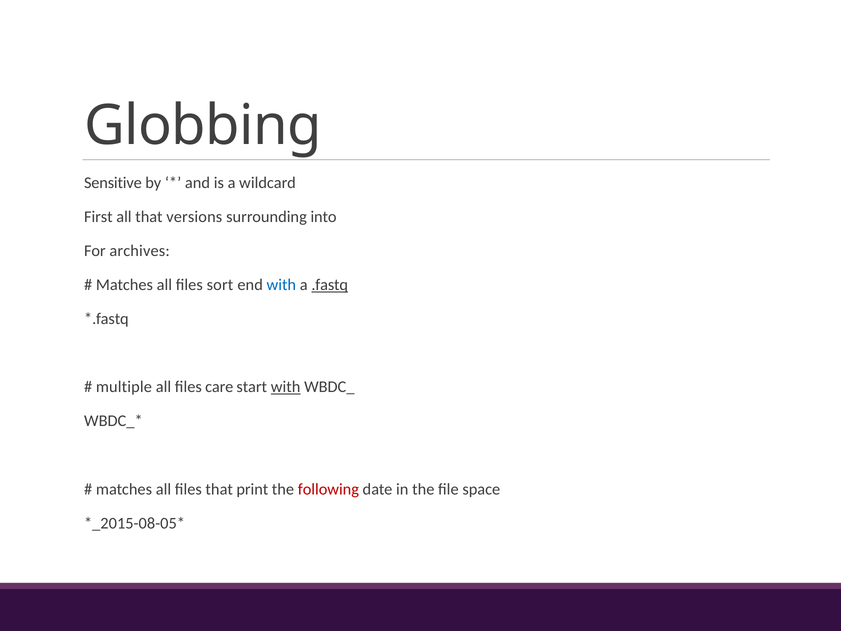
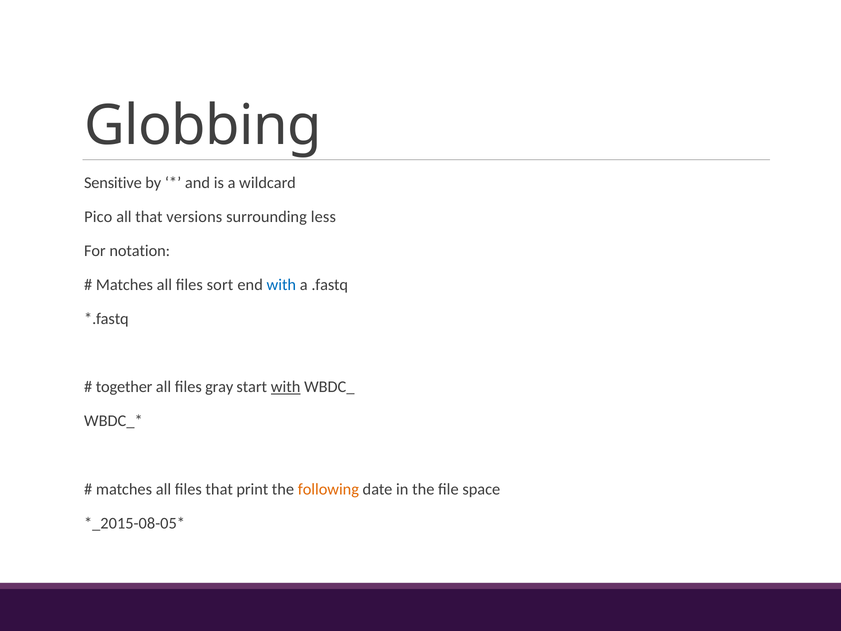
First: First -> Pico
into: into -> less
archives: archives -> notation
.fastq underline: present -> none
multiple: multiple -> together
care: care -> gray
following colour: red -> orange
